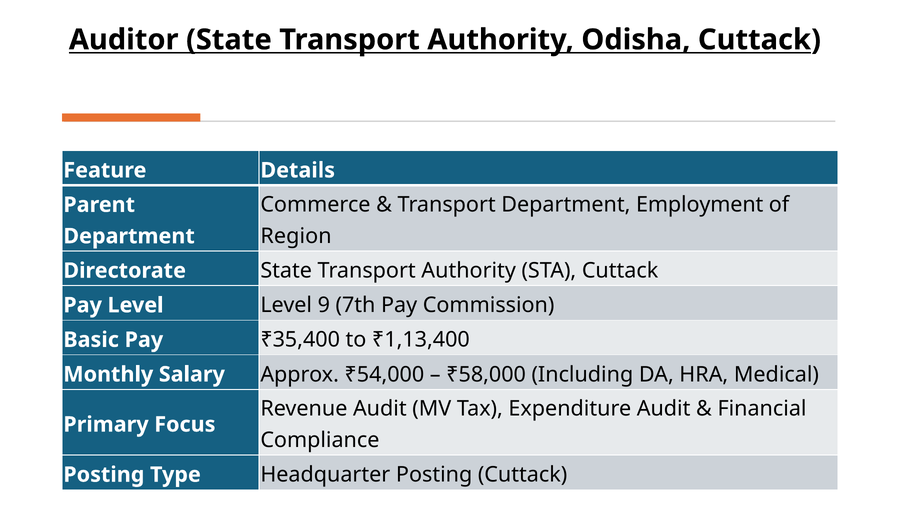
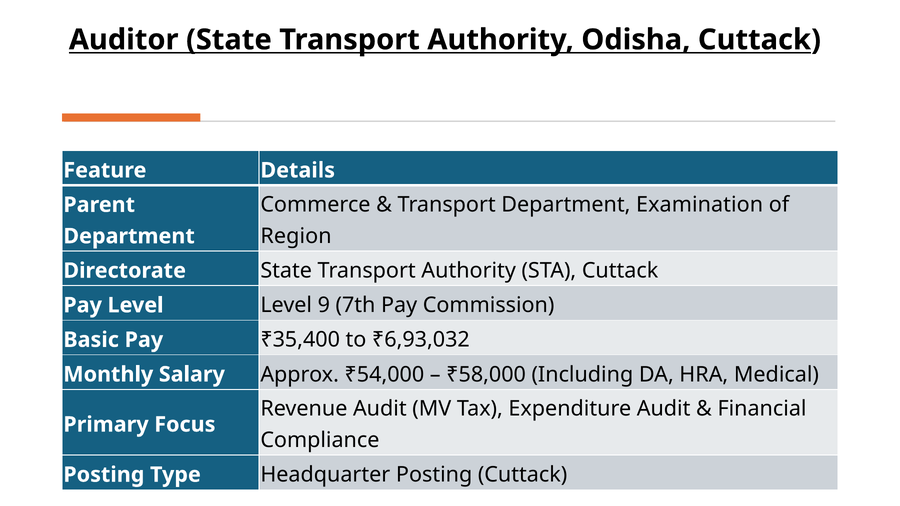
Employment: Employment -> Examination
₹1,13,400: ₹1,13,400 -> ₹6,93,032
